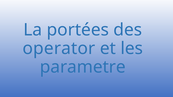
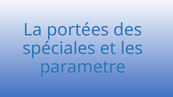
operator: operator -> spéciales
